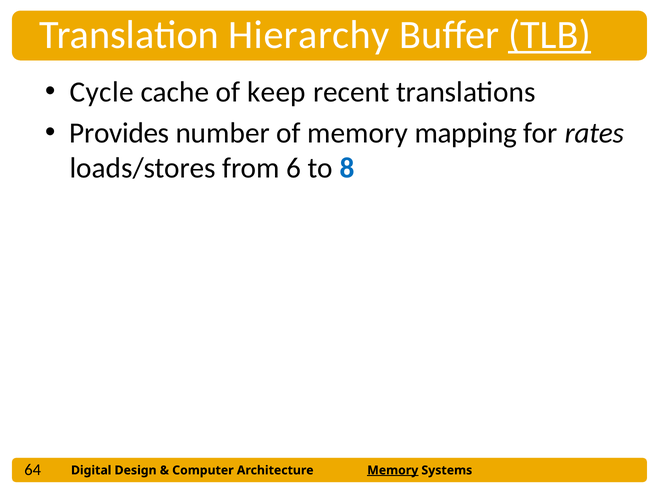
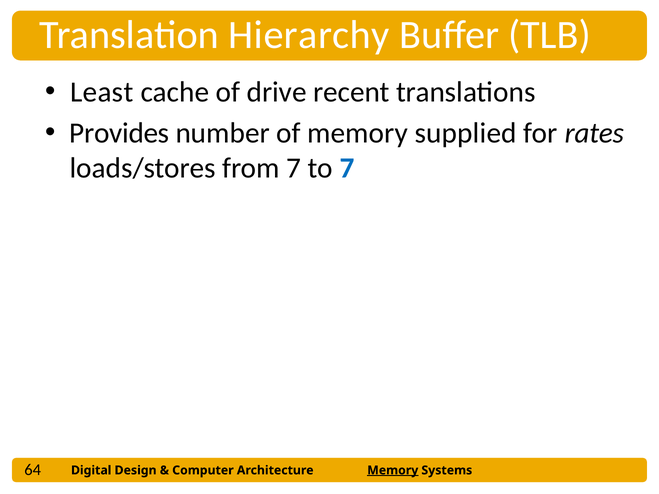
TLB underline: present -> none
Cycle: Cycle -> Least
keep: keep -> drive
mapping: mapping -> supplied
from 6: 6 -> 7
to 8: 8 -> 7
